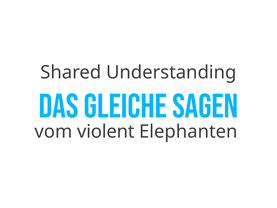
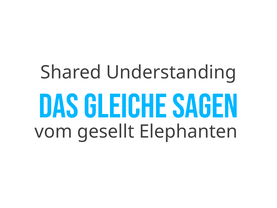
violent: violent -> gesellt
